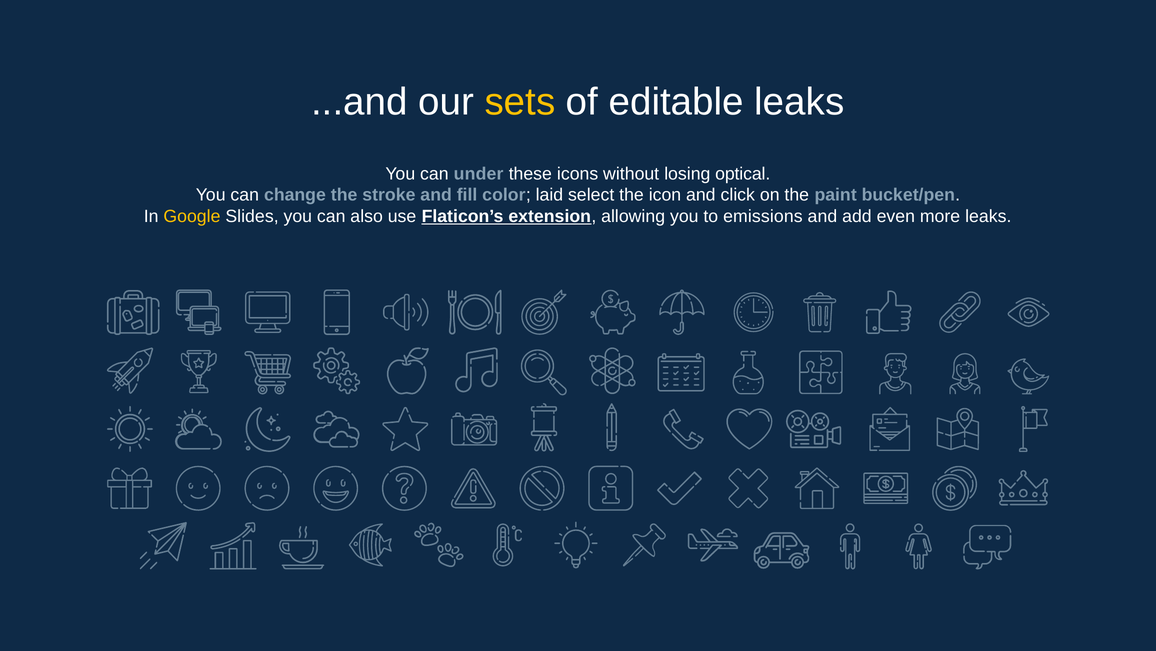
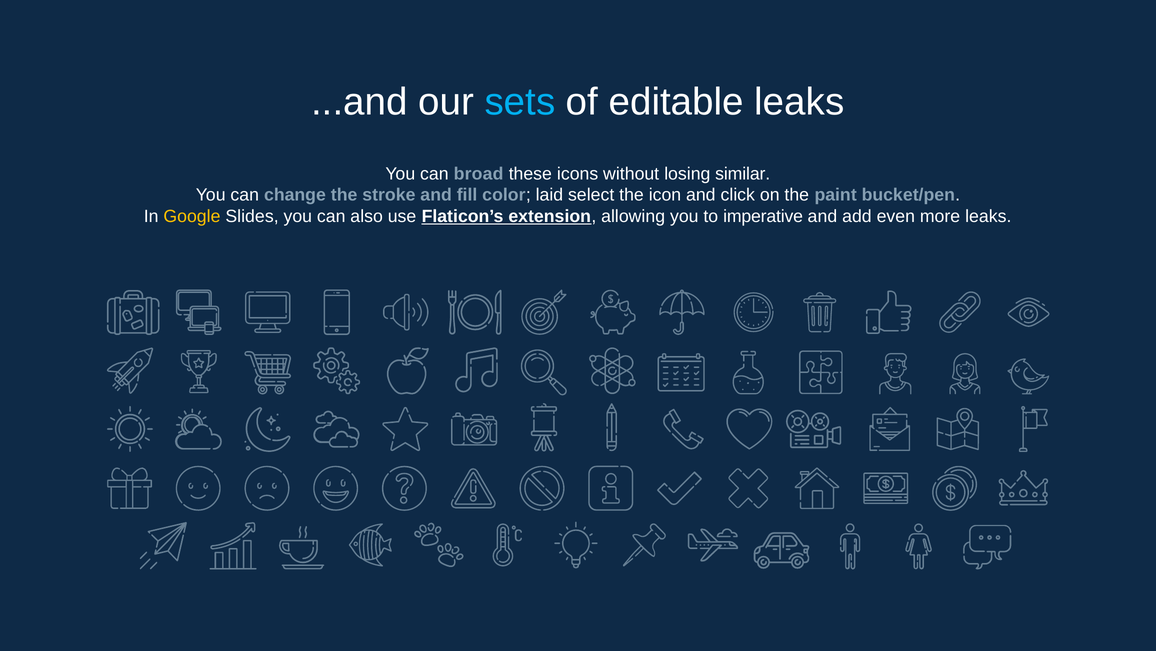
sets colour: yellow -> light blue
under: under -> broad
optical: optical -> similar
emissions: emissions -> imperative
